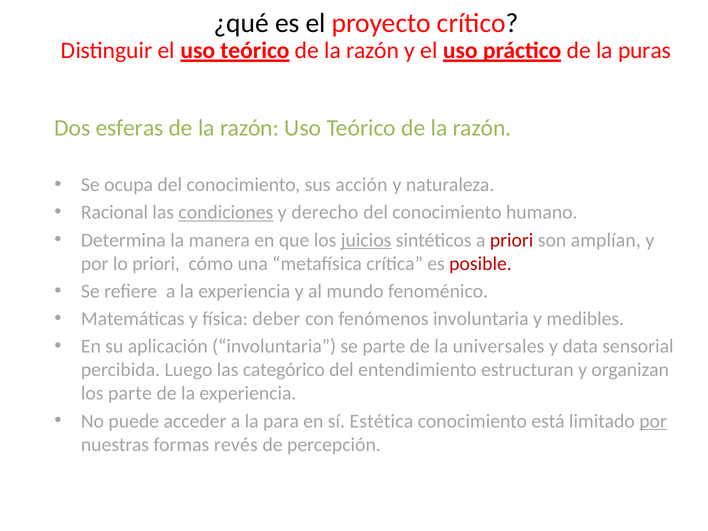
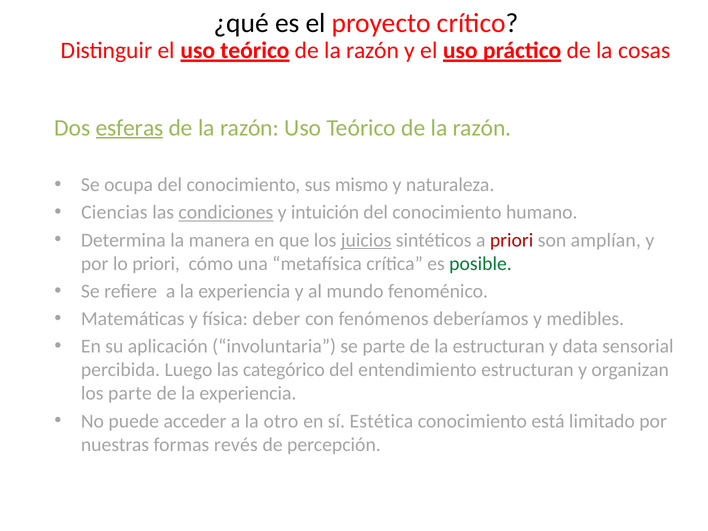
puras: puras -> cosas
esferas underline: none -> present
acción: acción -> mismo
Racional: Racional -> Ciencias
derecho: derecho -> intuición
posible colour: red -> green
fenómenos involuntaria: involuntaria -> deberíamos
la universales: universales -> estructuran
para: para -> otro
por at (653, 421) underline: present -> none
